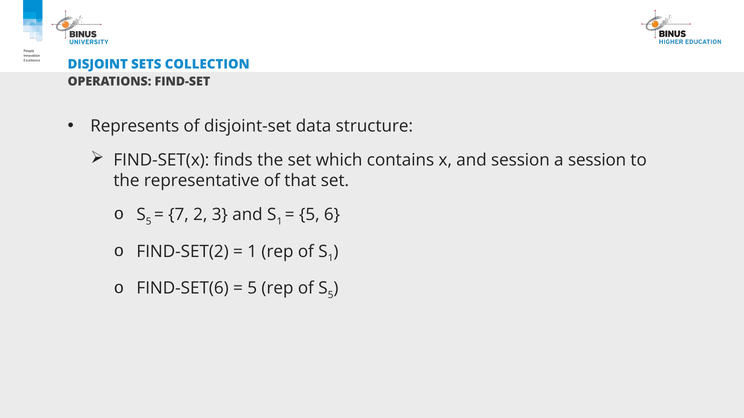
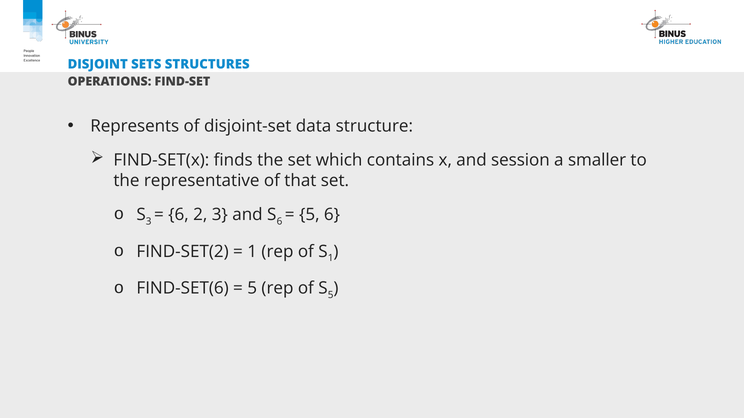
COLLECTION: COLLECTION -> STRUCTURES
a session: session -> smaller
5 at (149, 222): 5 -> 3
7 at (178, 215): 7 -> 6
1 at (279, 222): 1 -> 6
